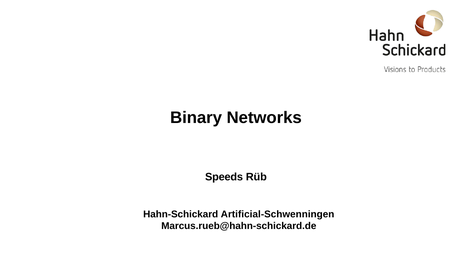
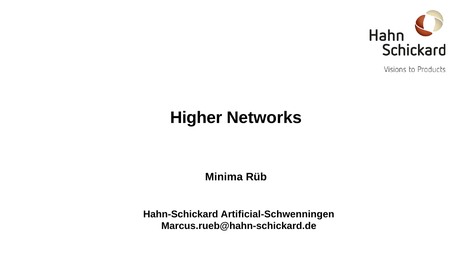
Binary: Binary -> Higher
Speeds: Speeds -> Minima
